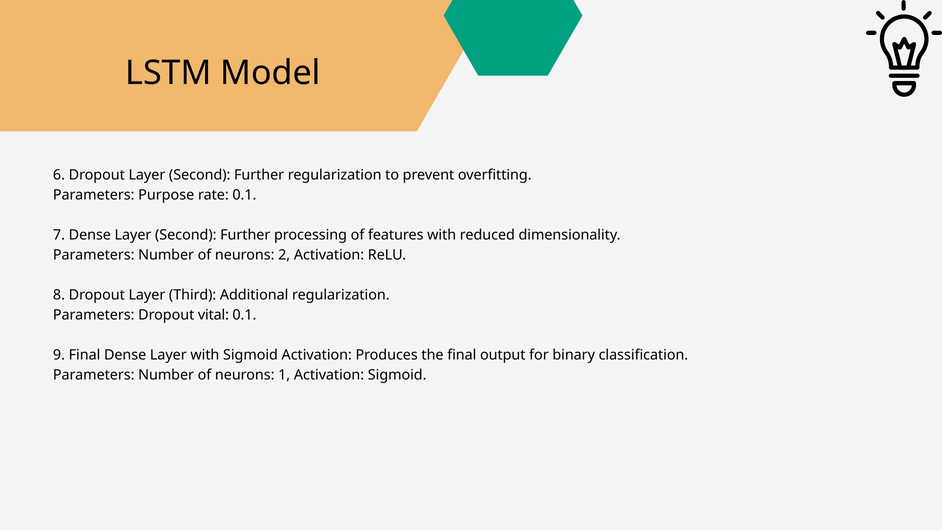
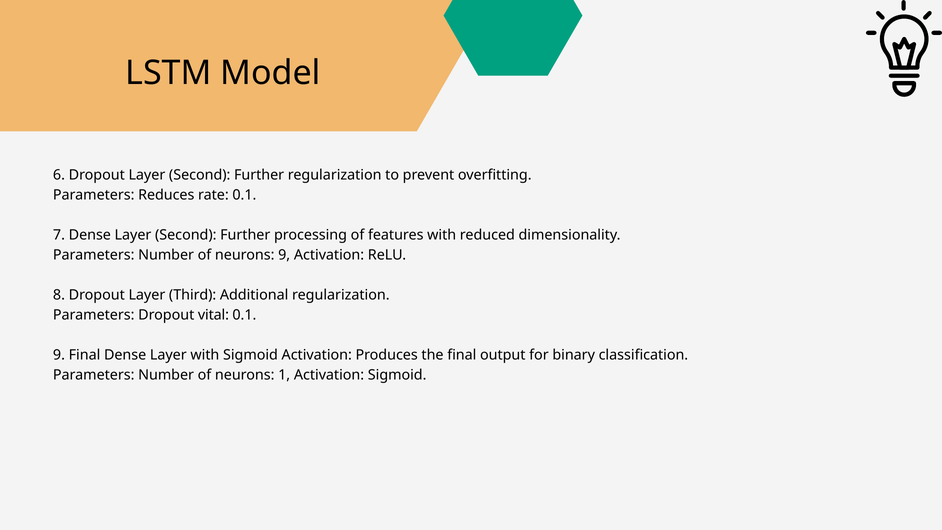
Purpose: Purpose -> Reduces
neurons 2: 2 -> 9
